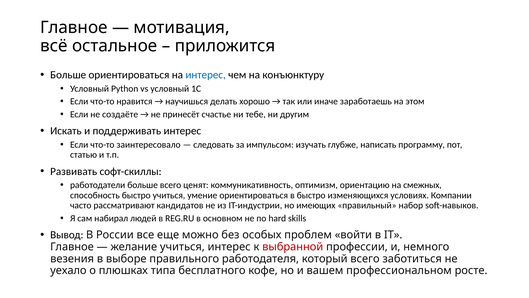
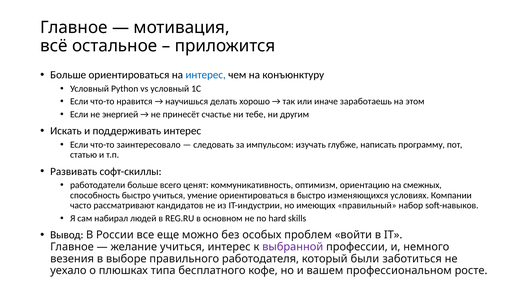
создаёте: создаёте -> энергией
выбранной colour: red -> purple
который всего: всего -> были
